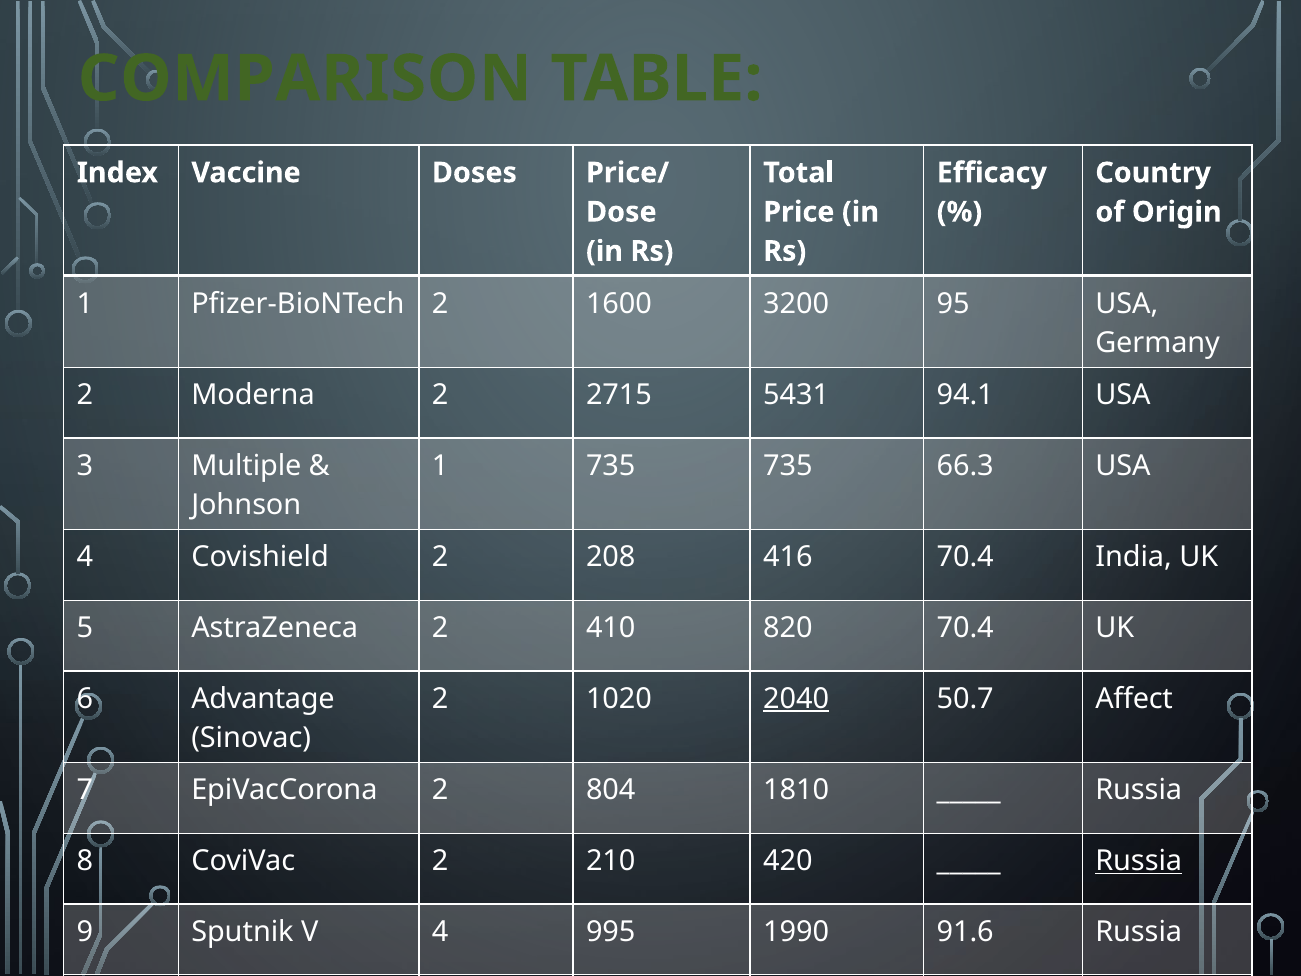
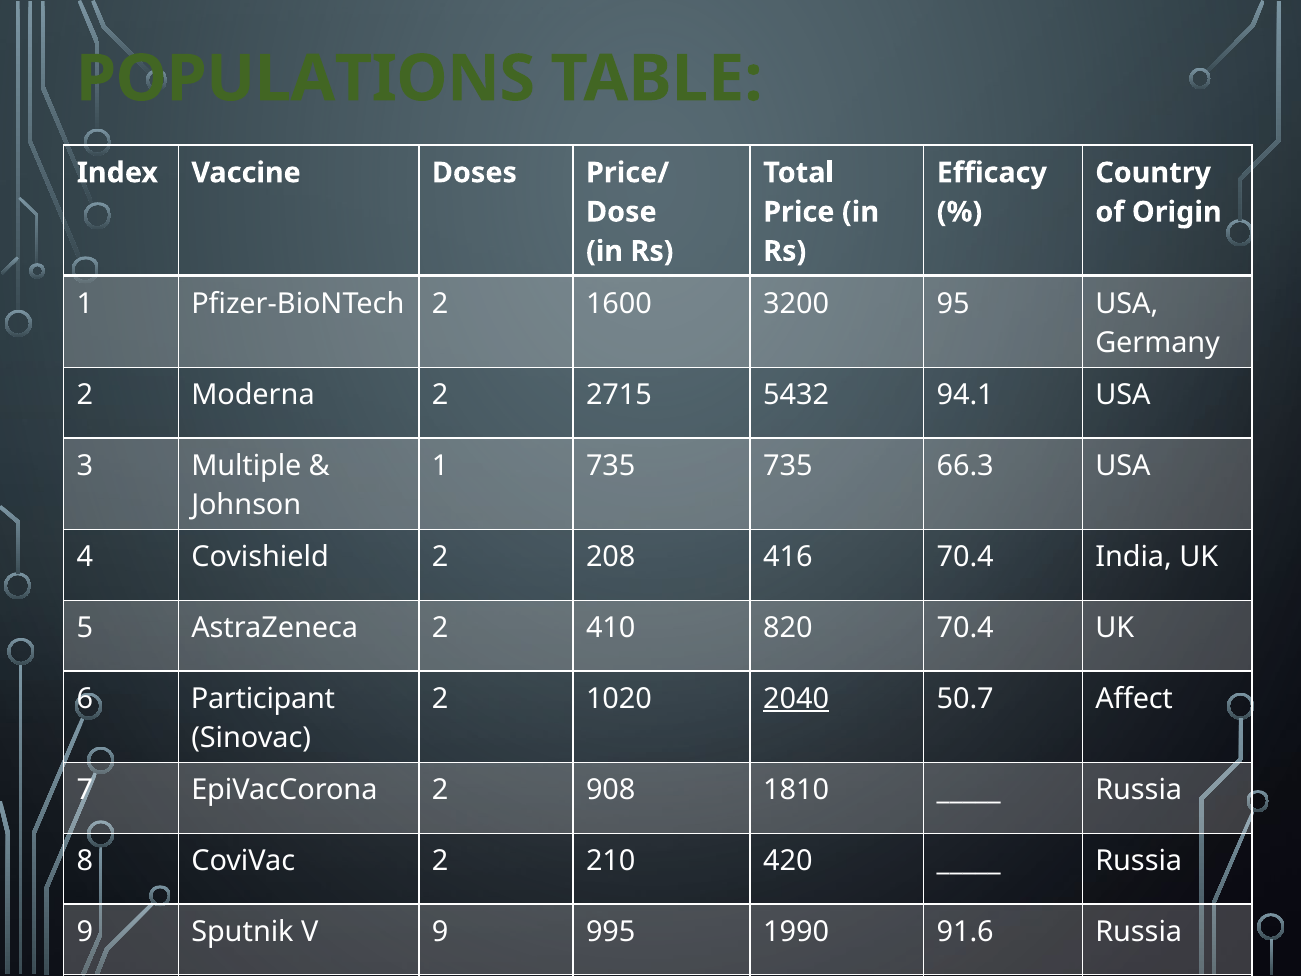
COMPARISON: COMPARISON -> POPULATIONS
5431: 5431 -> 5432
Advantage: Advantage -> Participant
804: 804 -> 908
Russia at (1139, 861) underline: present -> none
V 4: 4 -> 9
